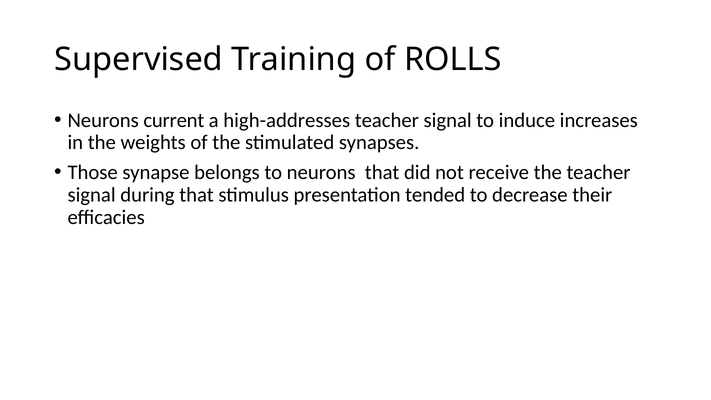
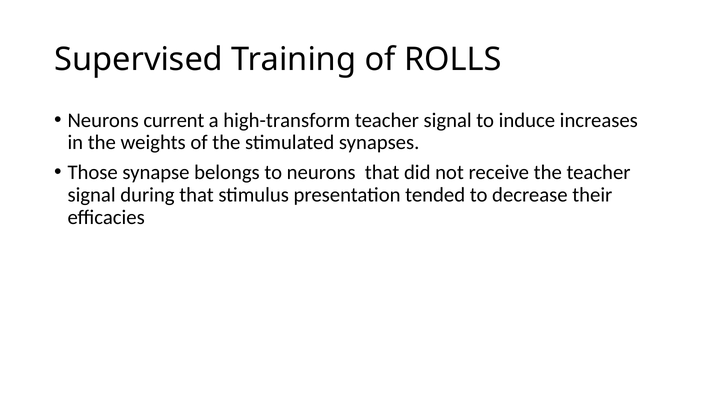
high-addresses: high-addresses -> high-transform
